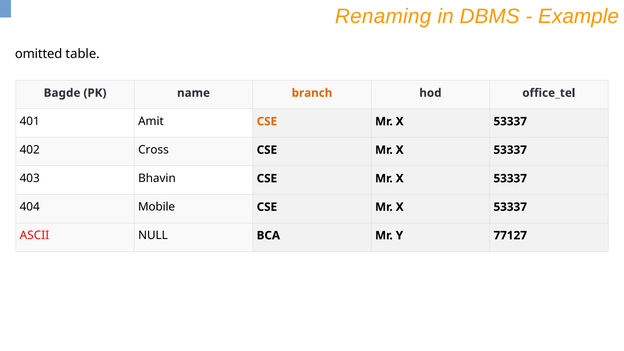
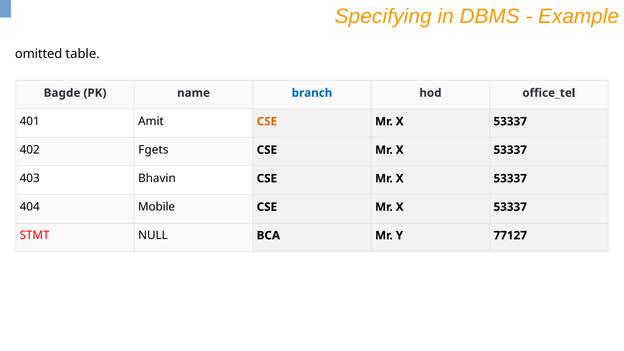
Renaming: Renaming -> Specifying
branch colour: orange -> blue
Cross: Cross -> Fgets
ASCII: ASCII -> STMT
